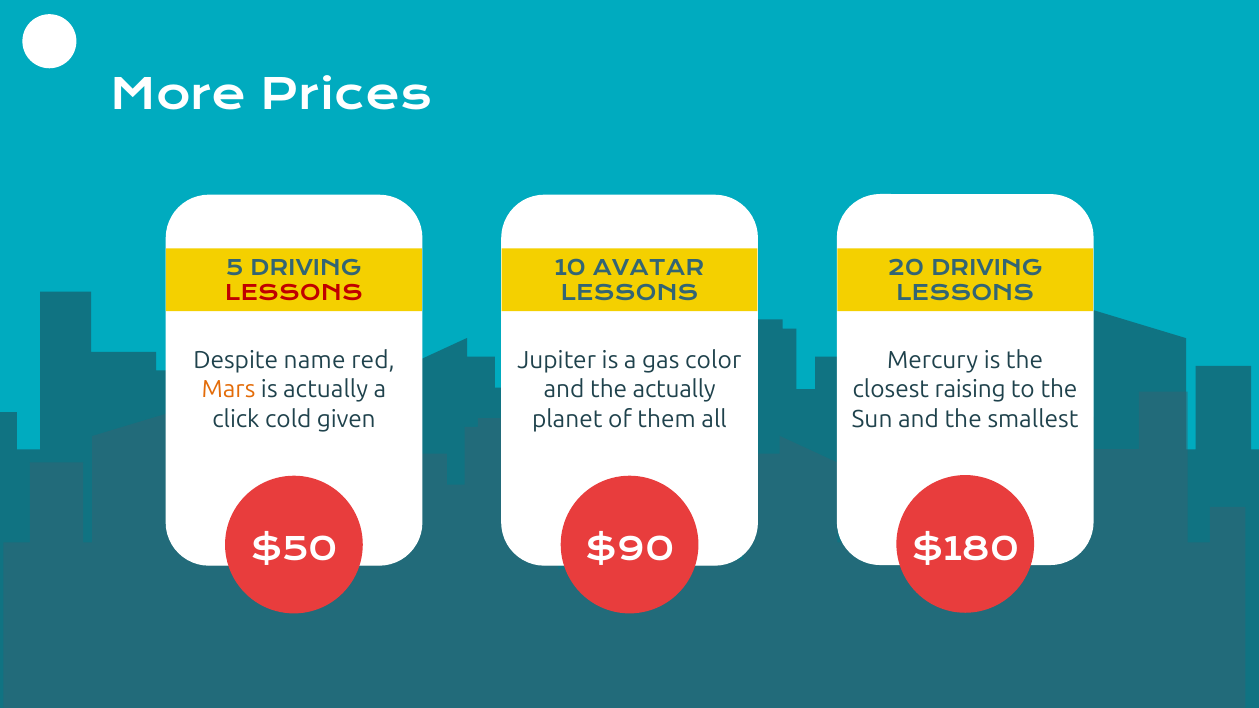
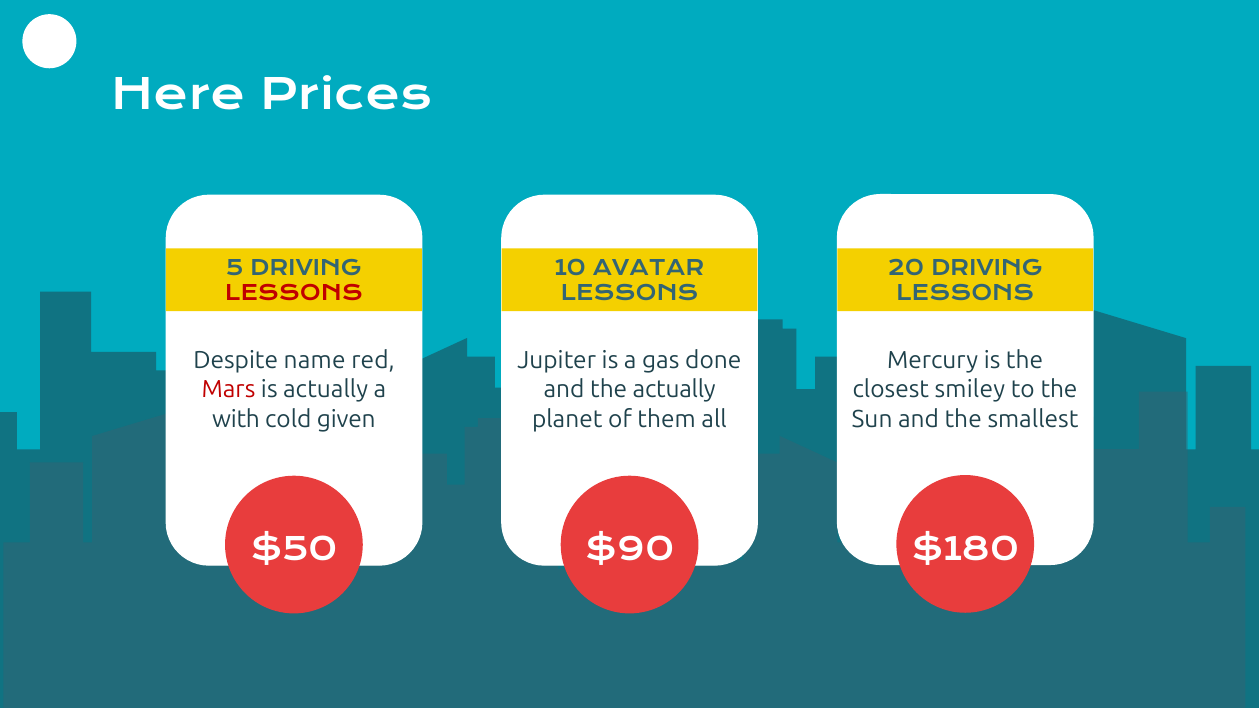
More: More -> Here
color: color -> done
Mars colour: orange -> red
raising: raising -> smiley
click: click -> with
